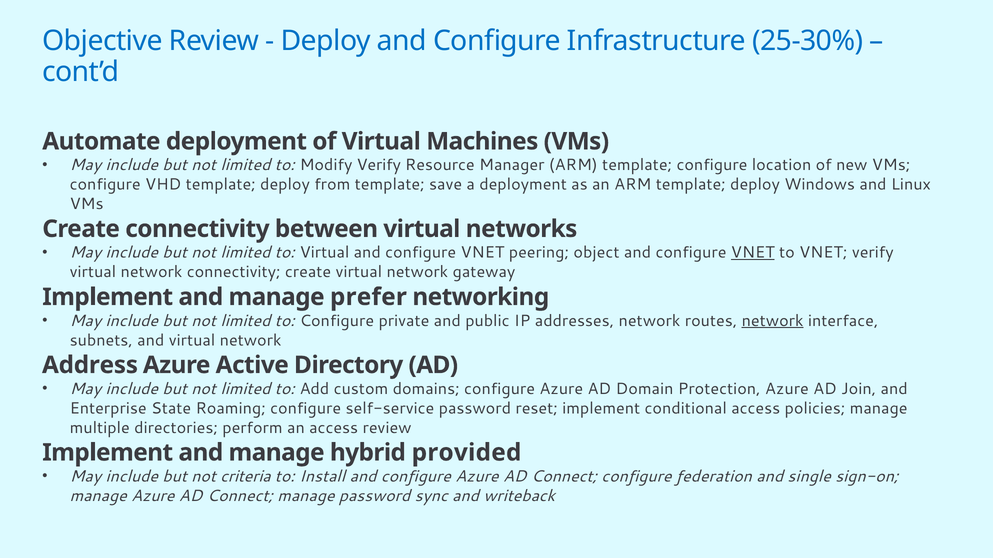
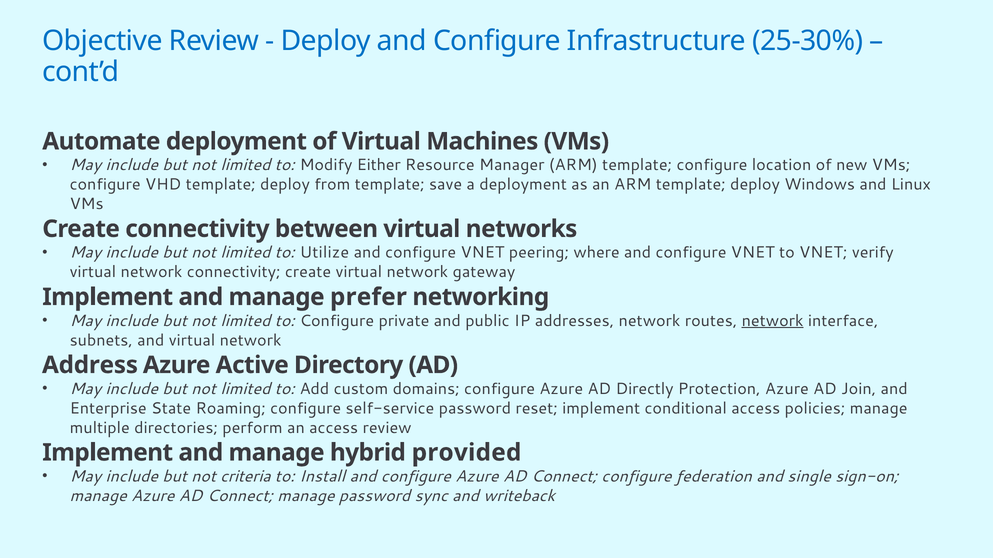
Modify Verify: Verify -> Either
to Virtual: Virtual -> Utilize
object: object -> where
VNET at (753, 253) underline: present -> none
Domain: Domain -> Directly
